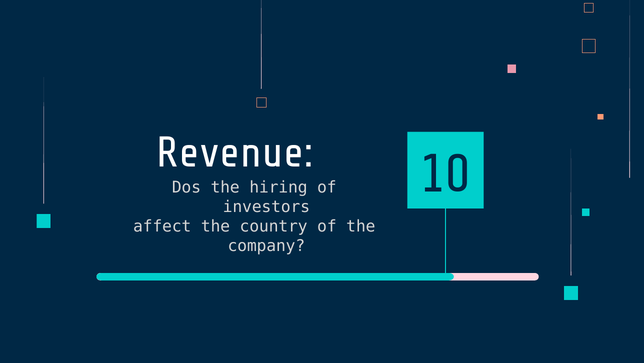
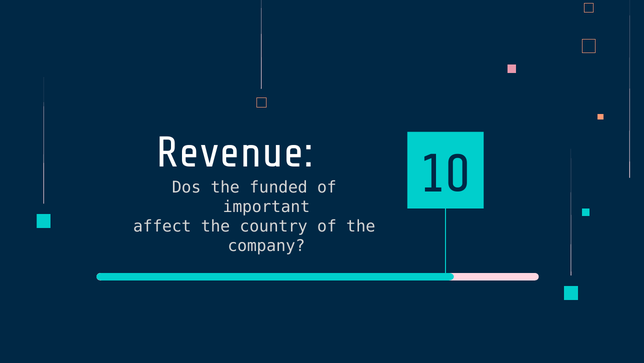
hiring: hiring -> funded
investors: investors -> important
